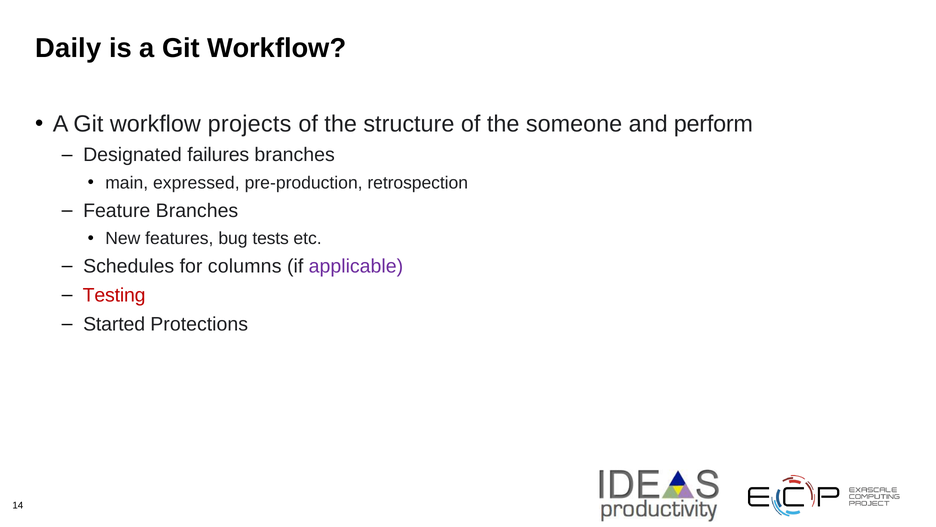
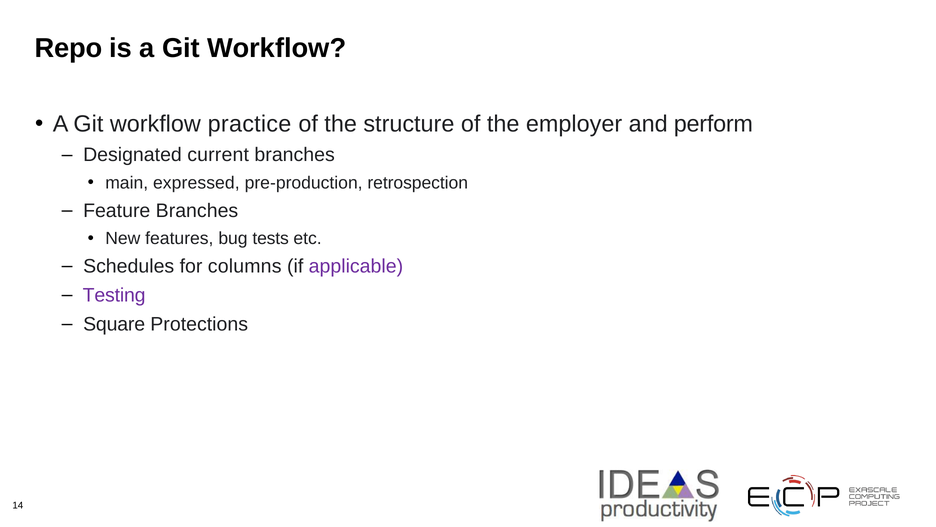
Daily: Daily -> Repo
projects: projects -> practice
someone: someone -> employer
failures: failures -> current
Testing colour: red -> purple
Started: Started -> Square
